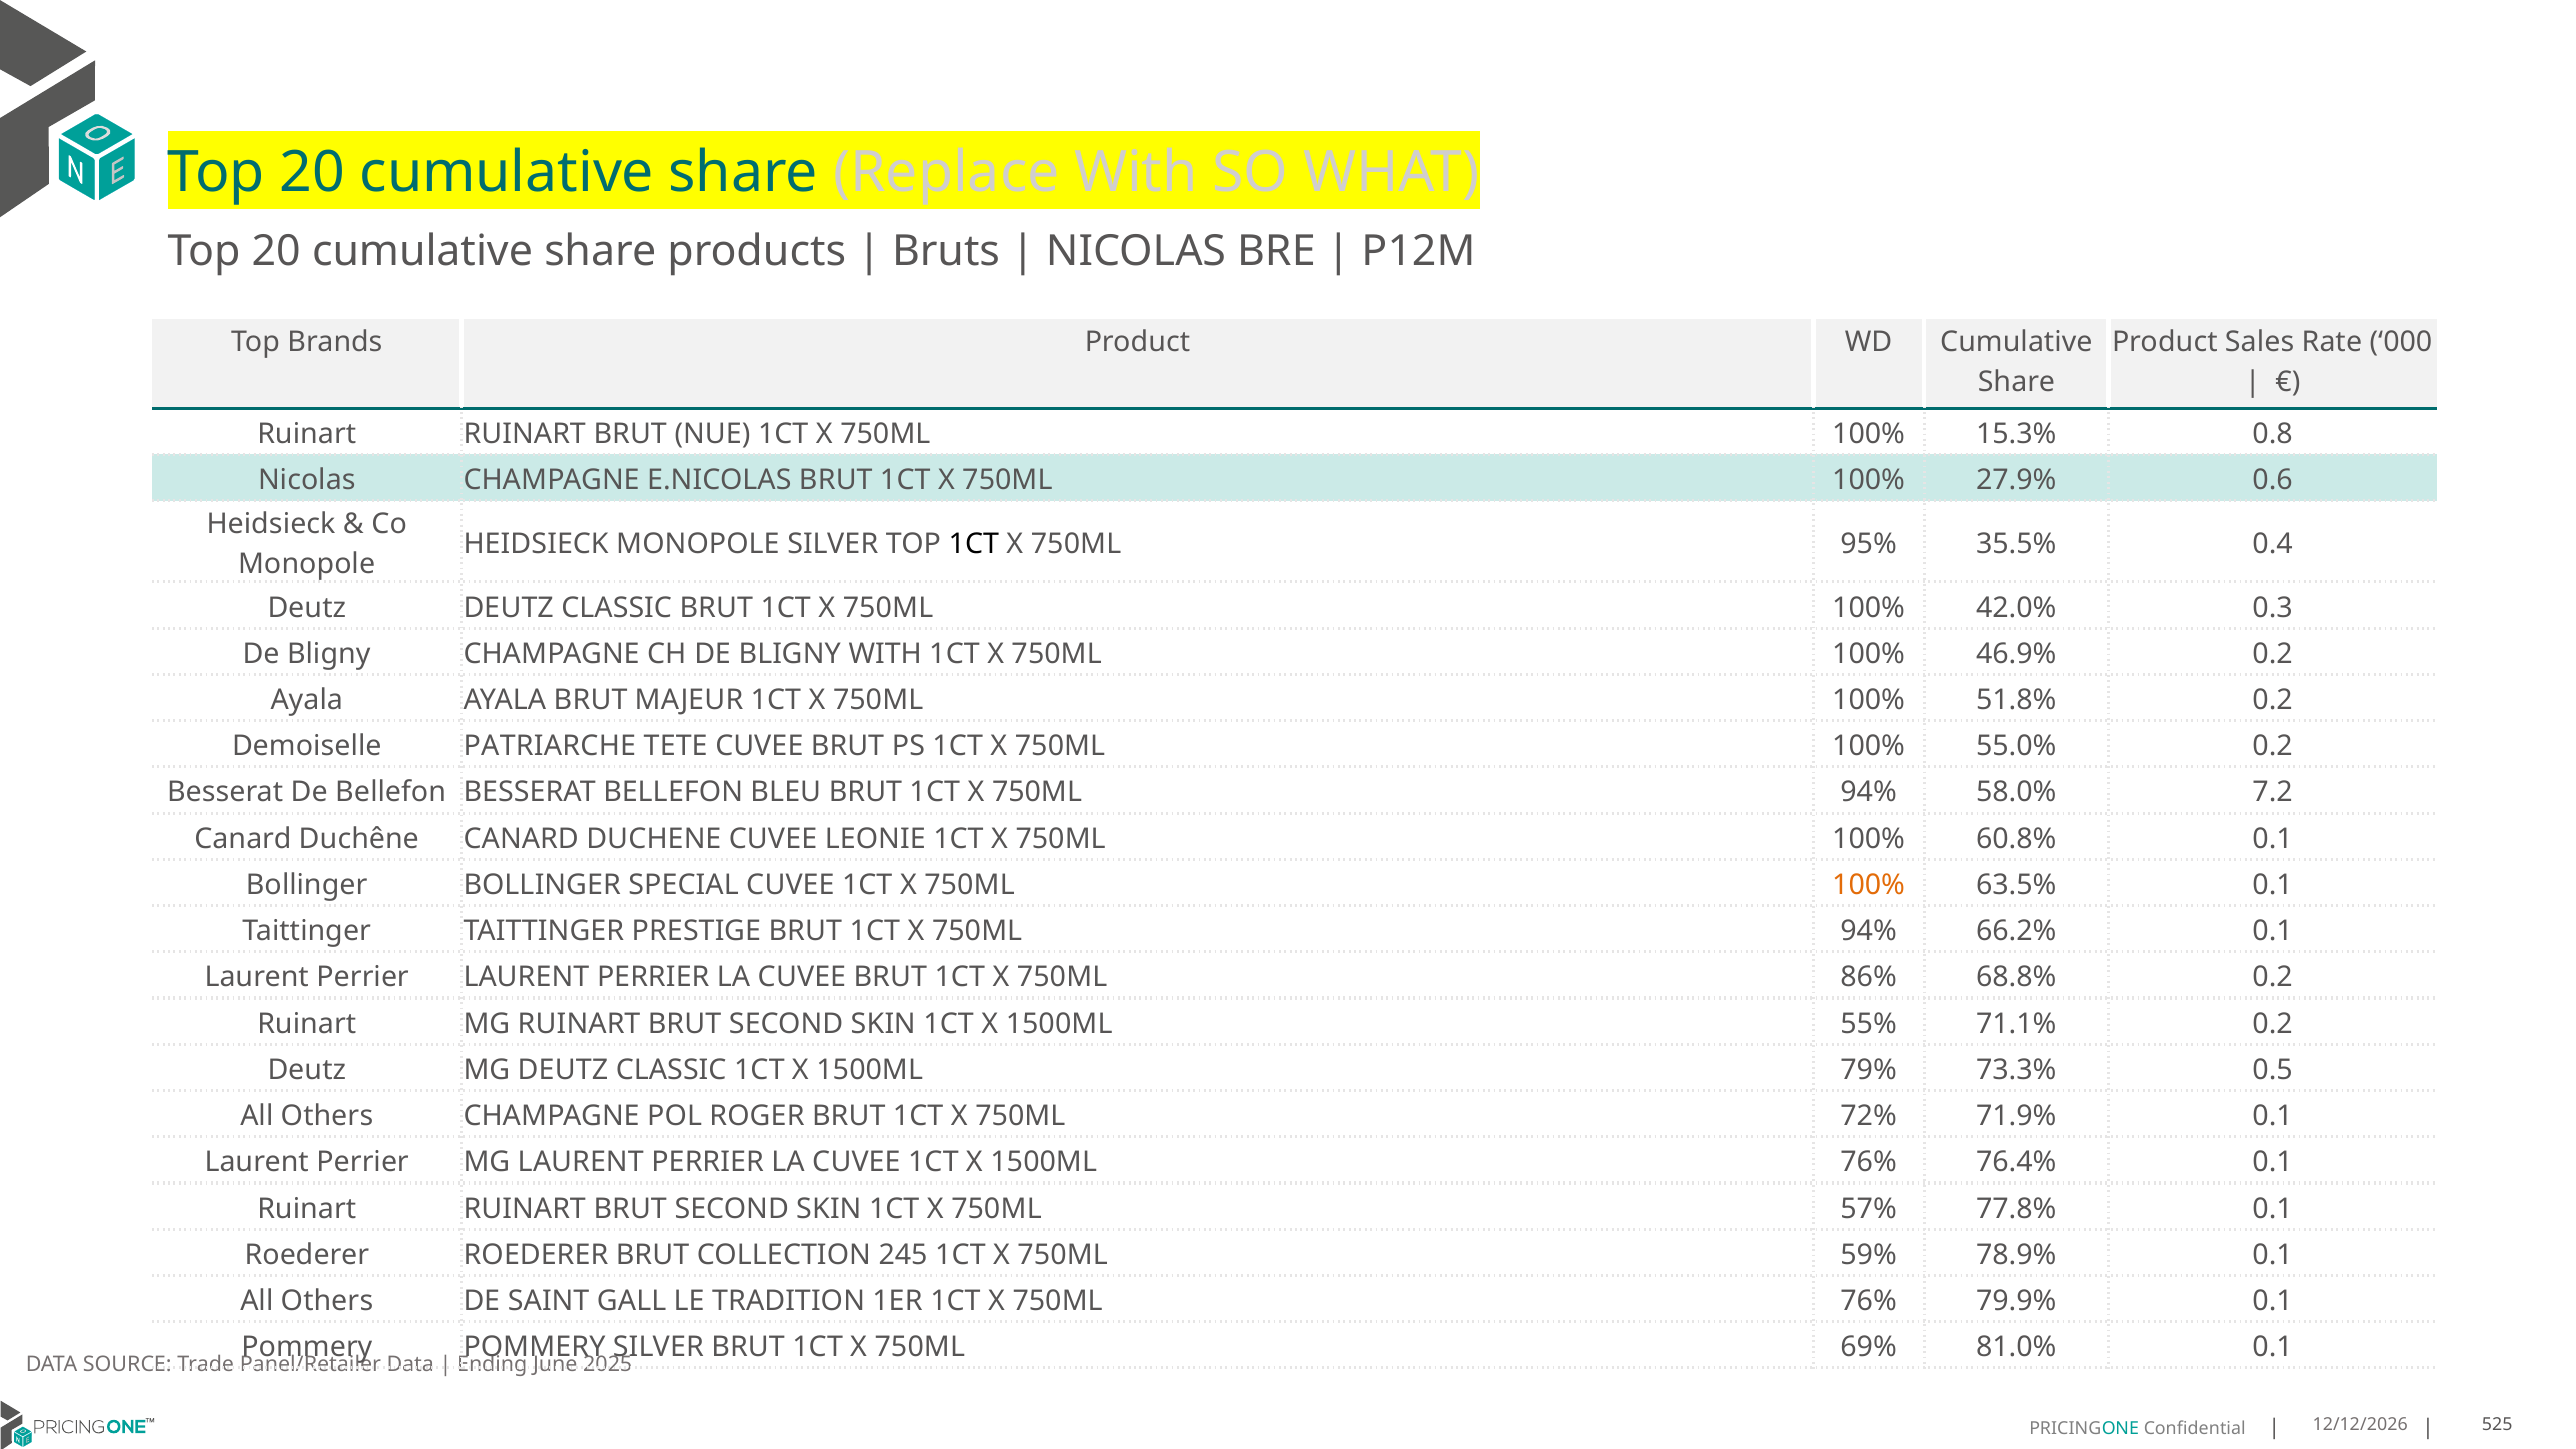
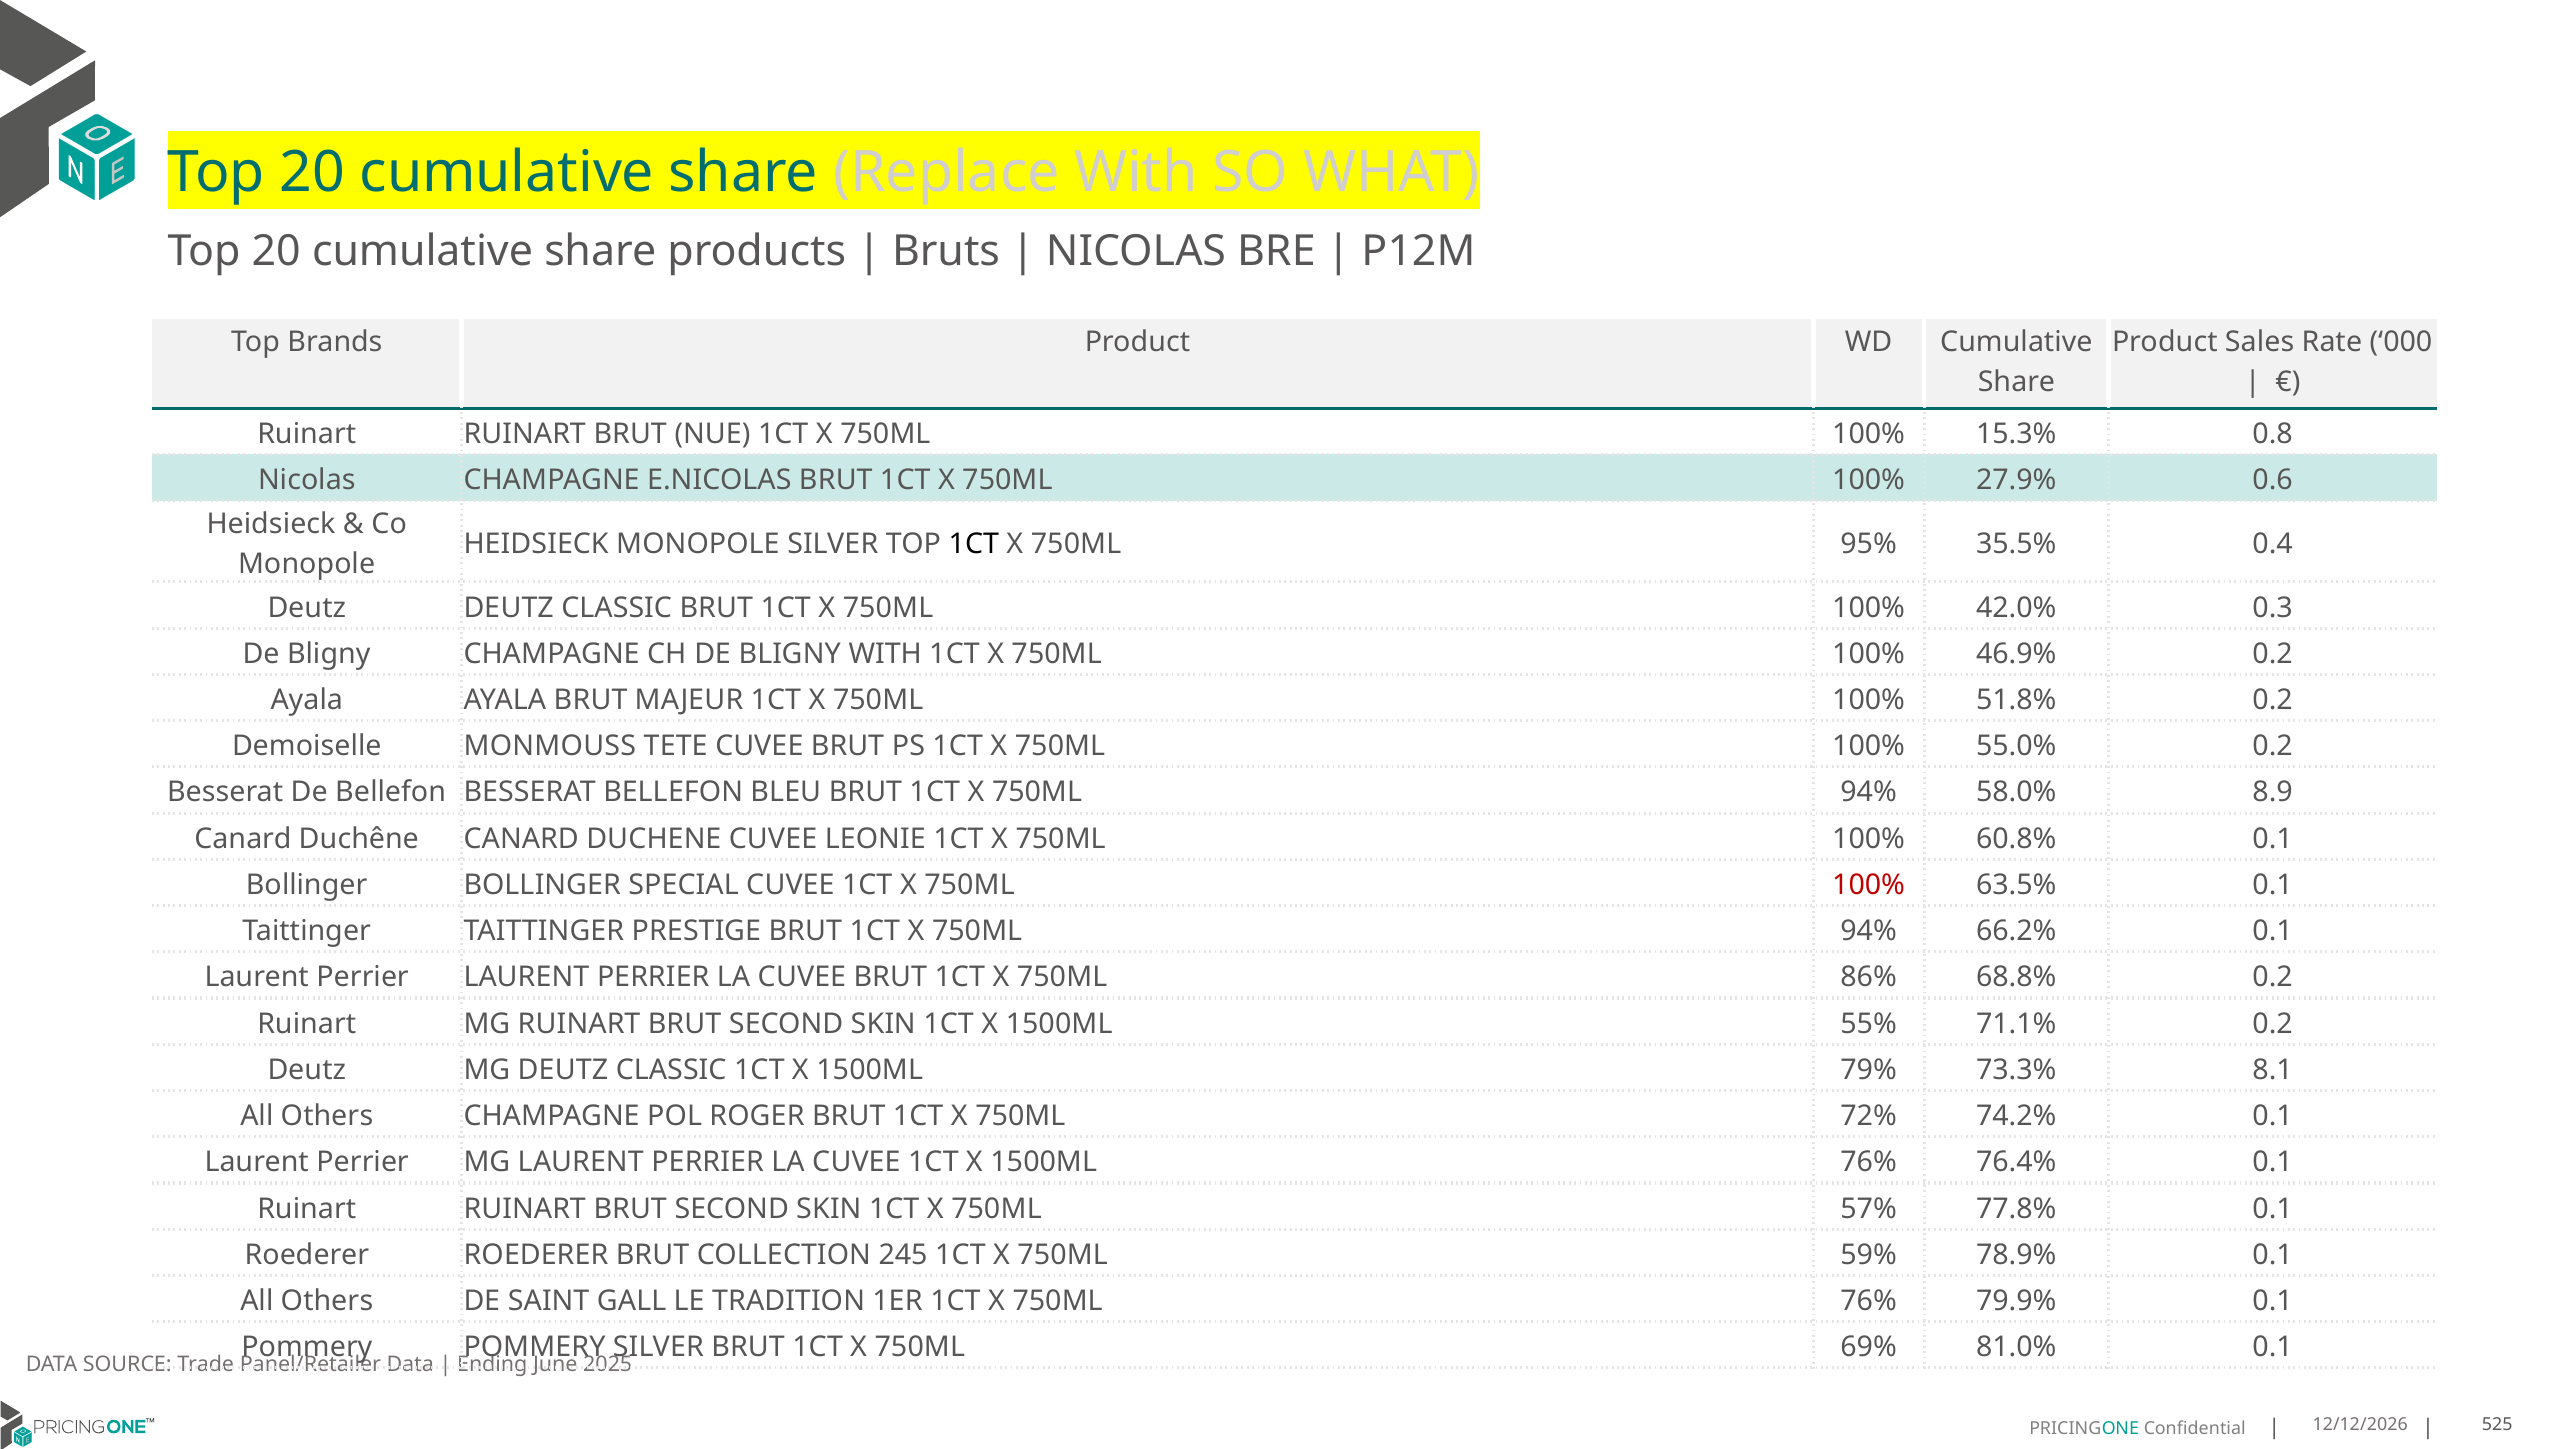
PATRIARCHE: PATRIARCHE -> MONMOUSS
7.2: 7.2 -> 8.9
100% at (1869, 885) colour: orange -> red
0.5: 0.5 -> 8.1
71.9%: 71.9% -> 74.2%
